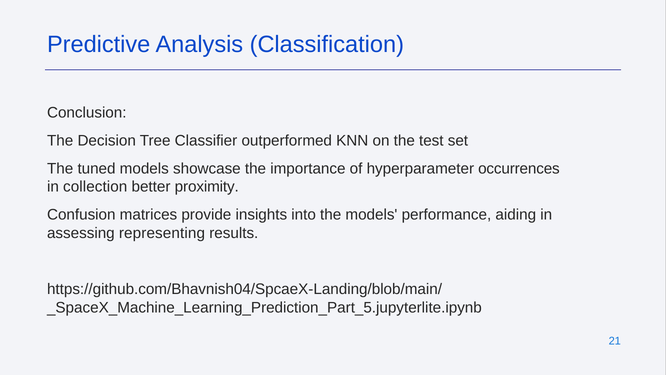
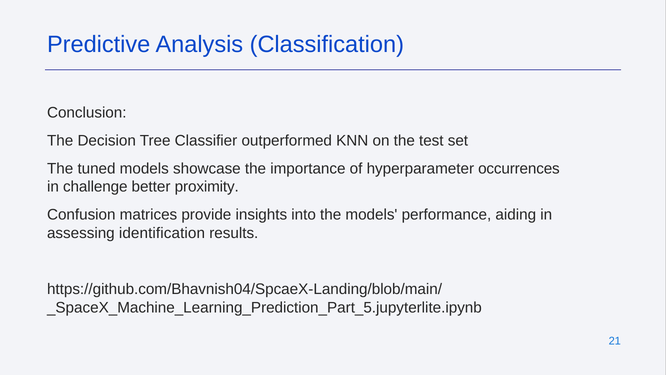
collection: collection -> challenge
representing: representing -> identification
